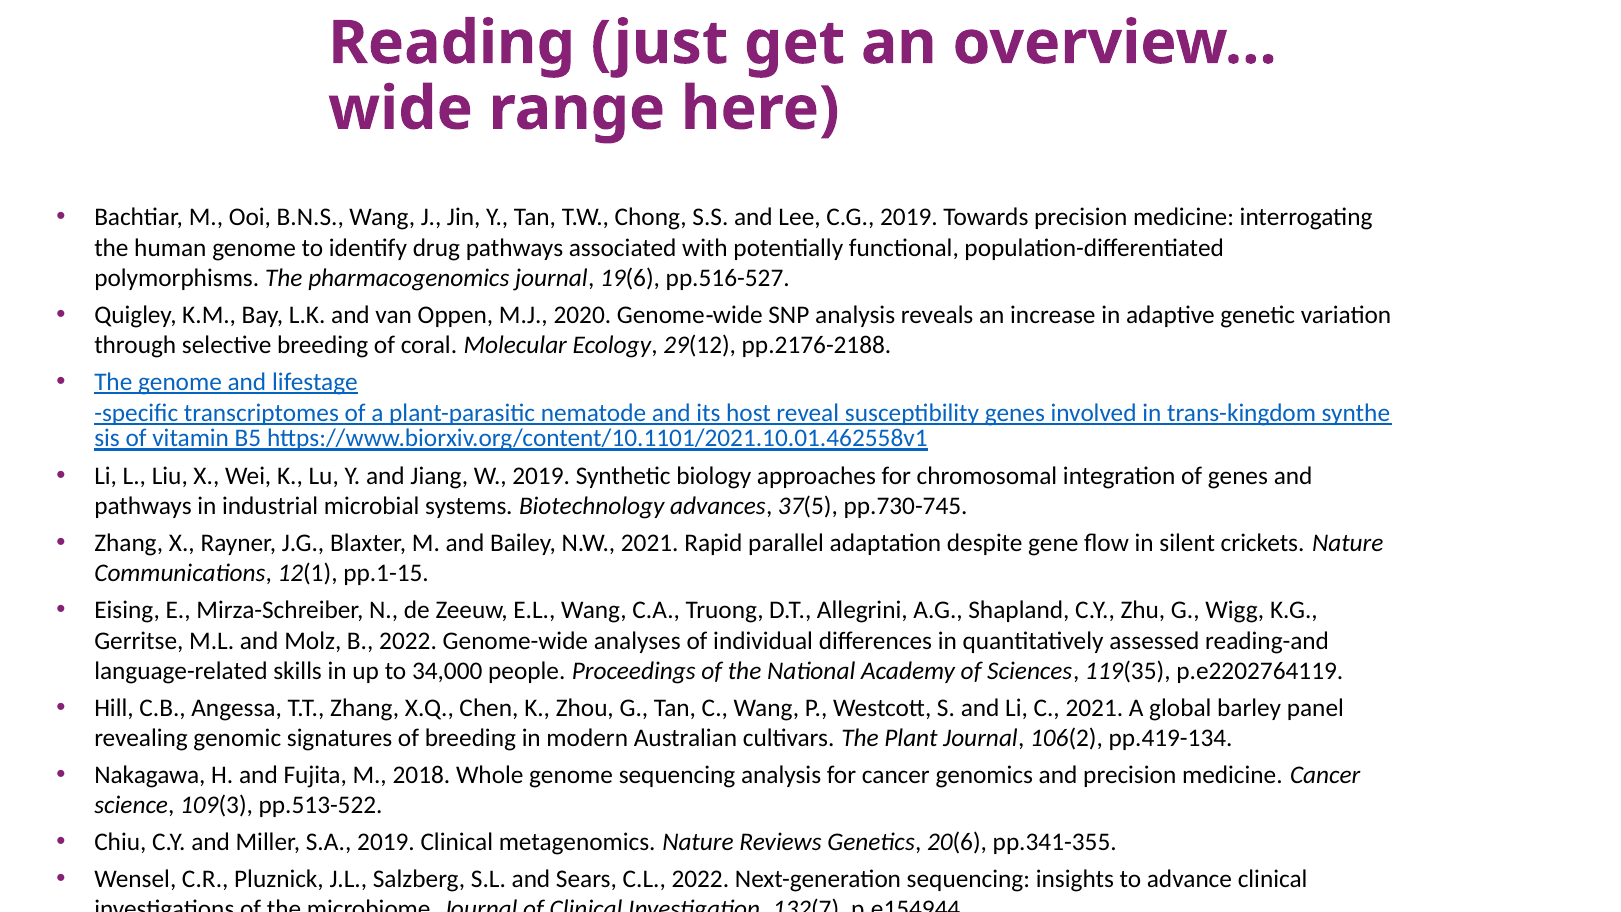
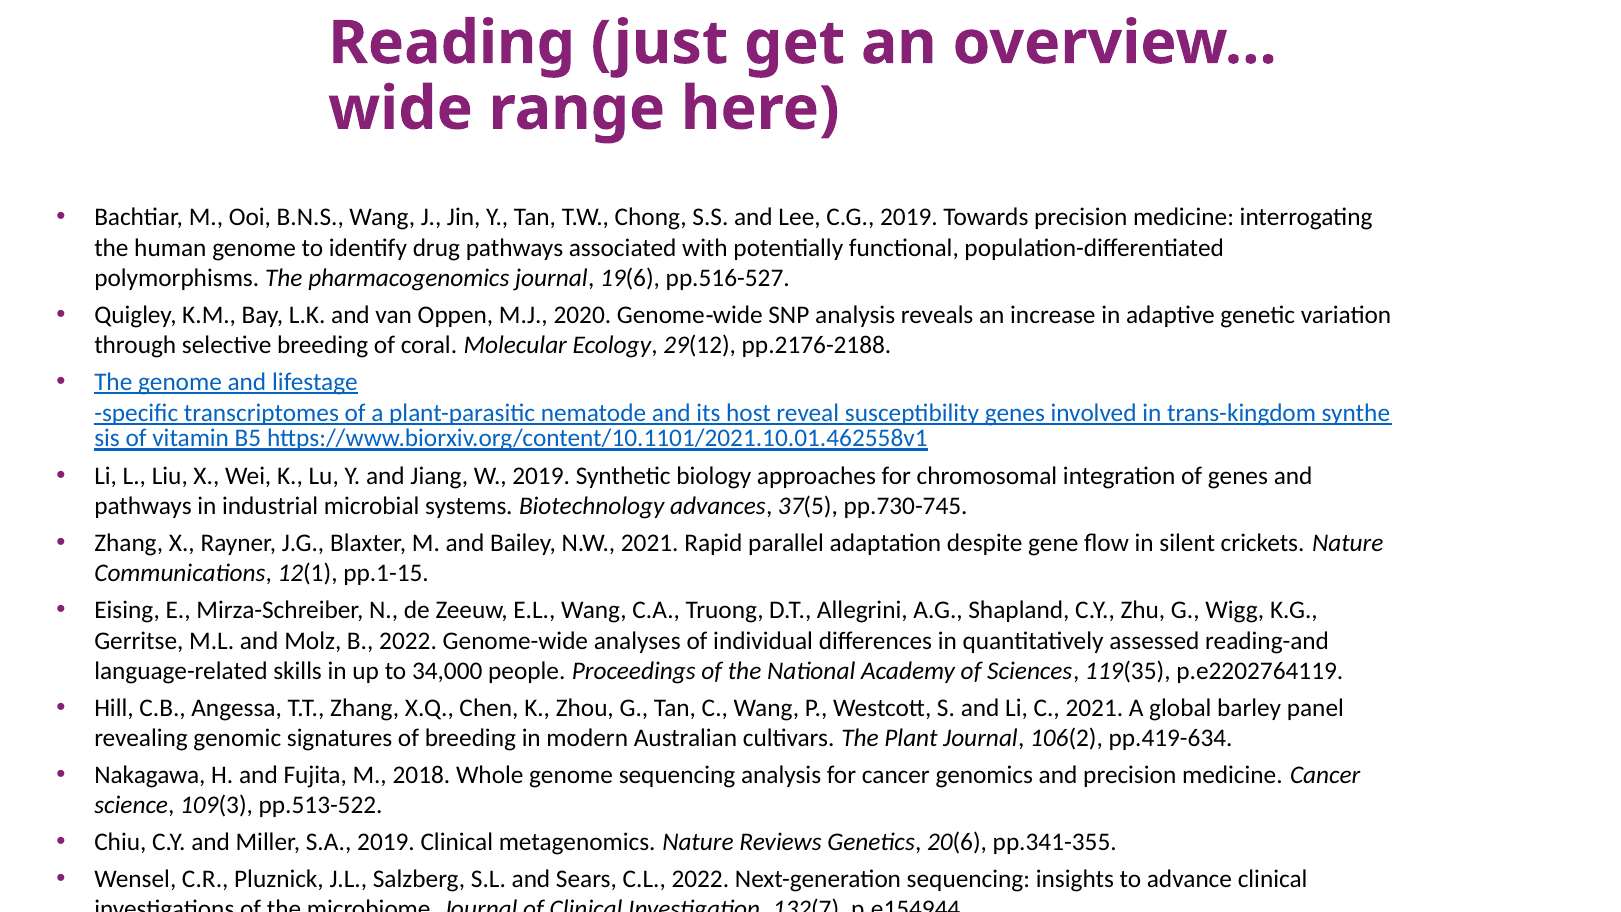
pp.419-134: pp.419-134 -> pp.419-634
